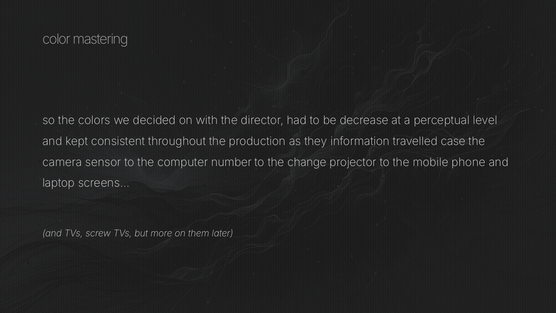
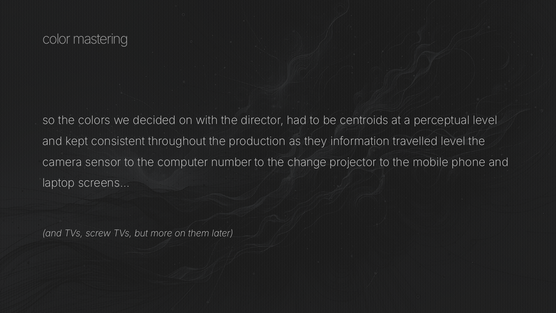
decrease: decrease -> centroids
travelled case: case -> level
